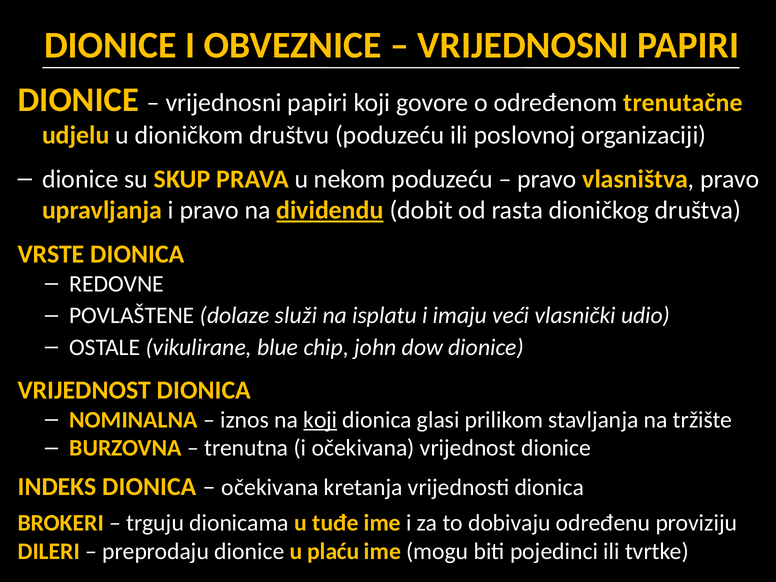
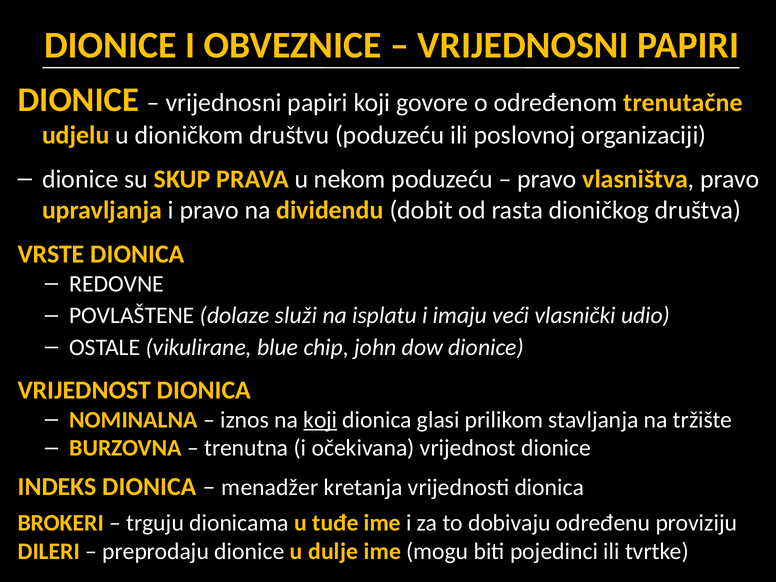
dividendu underline: present -> none
očekivana at (270, 487): očekivana -> menadžer
plaću: plaću -> dulje
